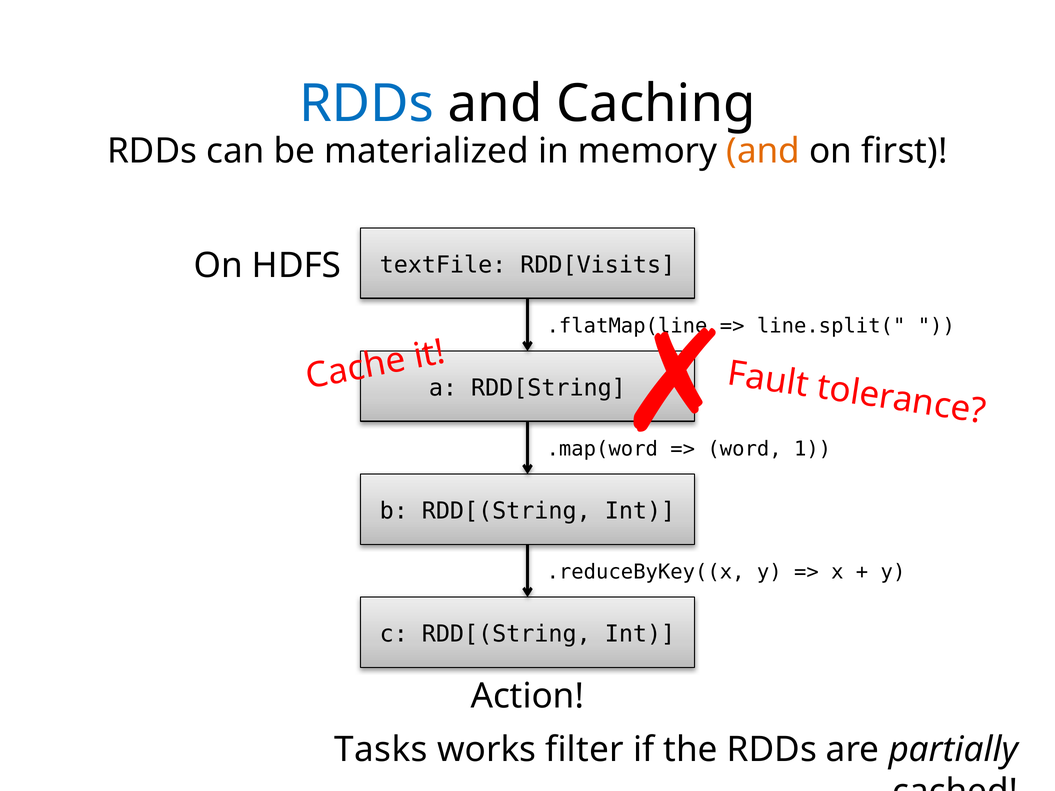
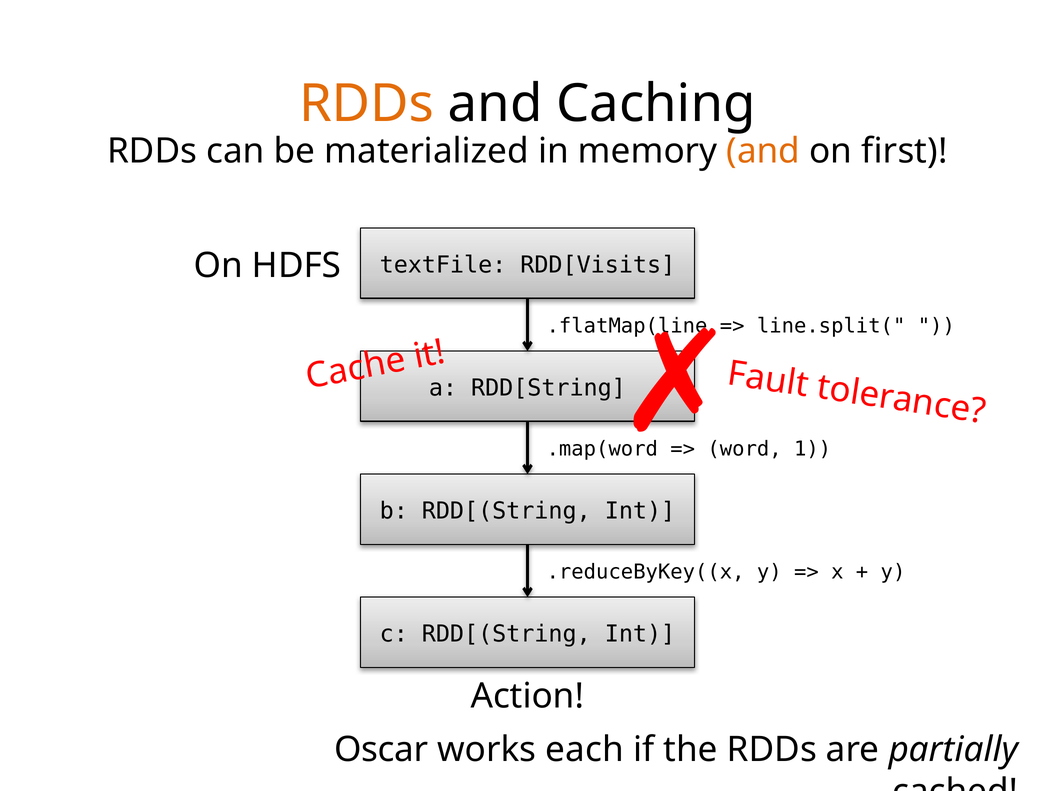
RDDs at (367, 104) colour: blue -> orange
Tasks: Tasks -> Oscar
filter: filter -> each
